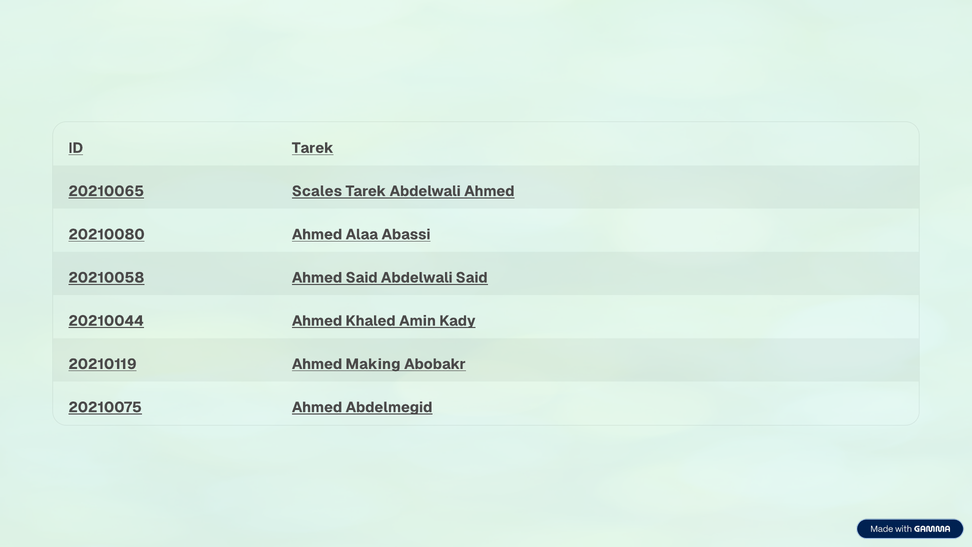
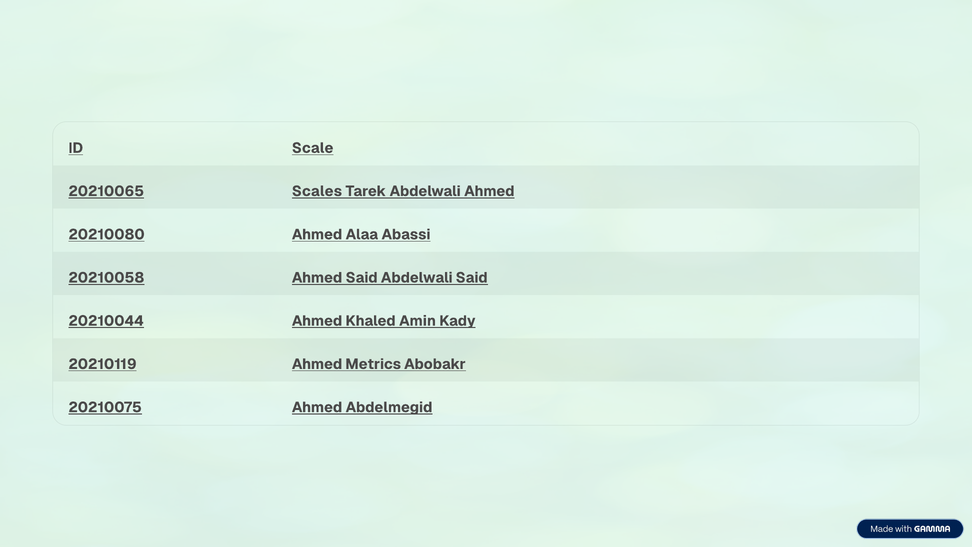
ID Tarek: Tarek -> Scale
Making: Making -> Metrics
